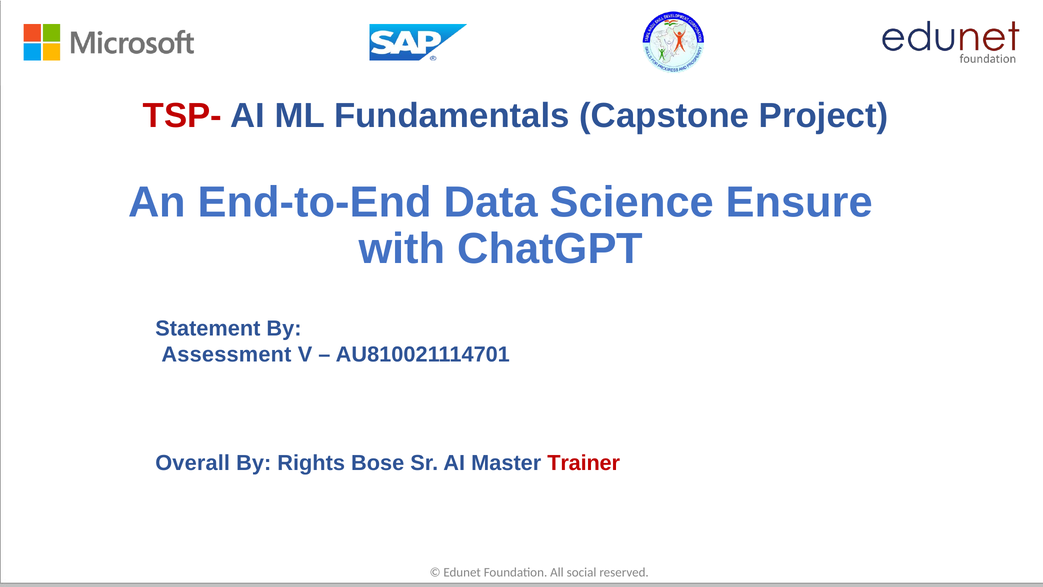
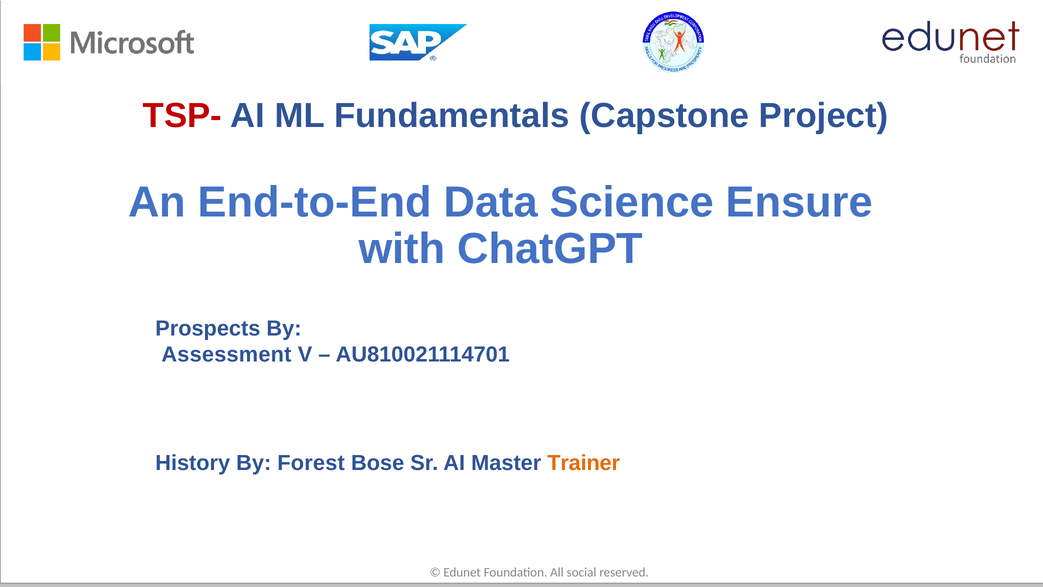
Statement: Statement -> Prospects
Overall: Overall -> History
Rights: Rights -> Forest
Trainer colour: red -> orange
